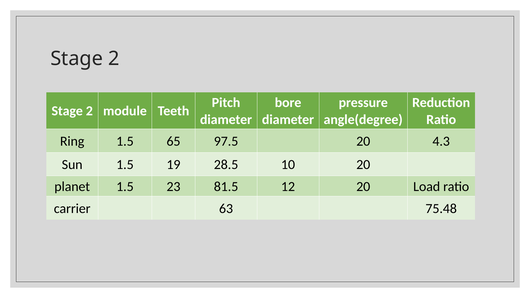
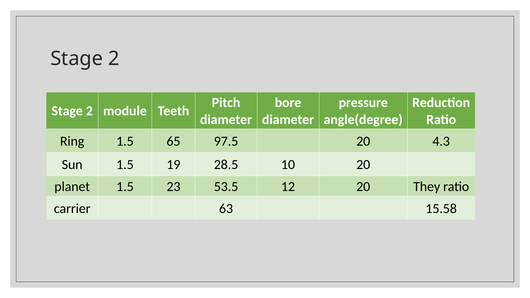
81.5: 81.5 -> 53.5
Load: Load -> They
75.48: 75.48 -> 15.58
